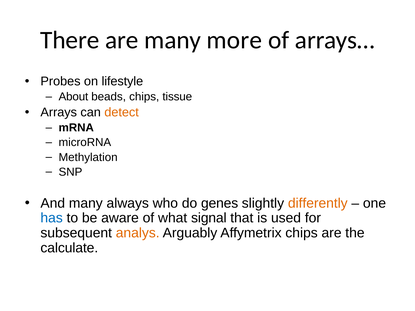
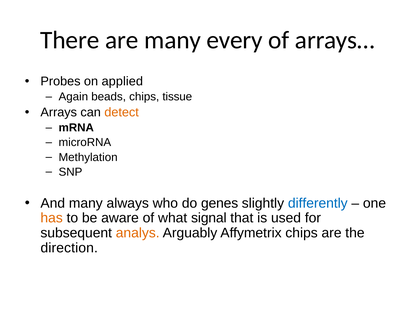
more: more -> every
lifestyle: lifestyle -> applied
About: About -> Again
differently colour: orange -> blue
has colour: blue -> orange
calculate: calculate -> direction
